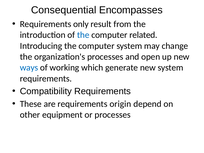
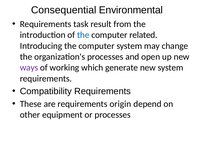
Encompasses: Encompasses -> Environmental
only: only -> task
ways colour: blue -> purple
